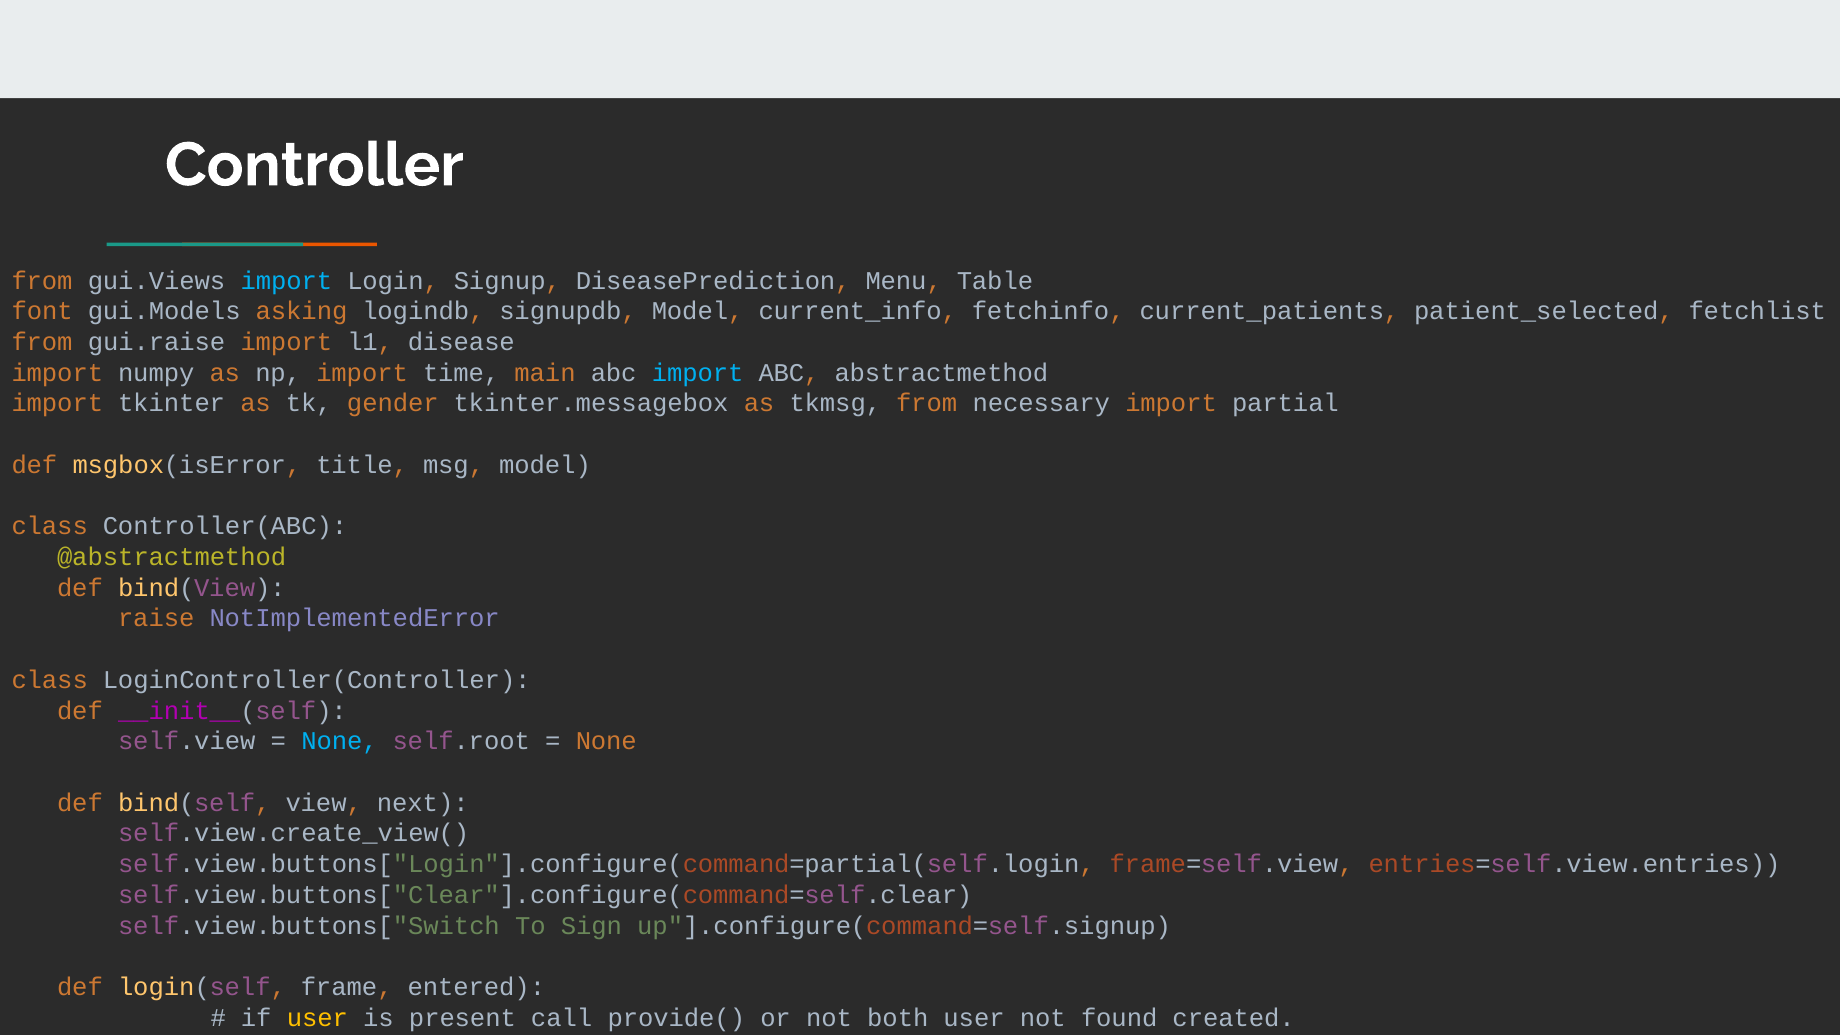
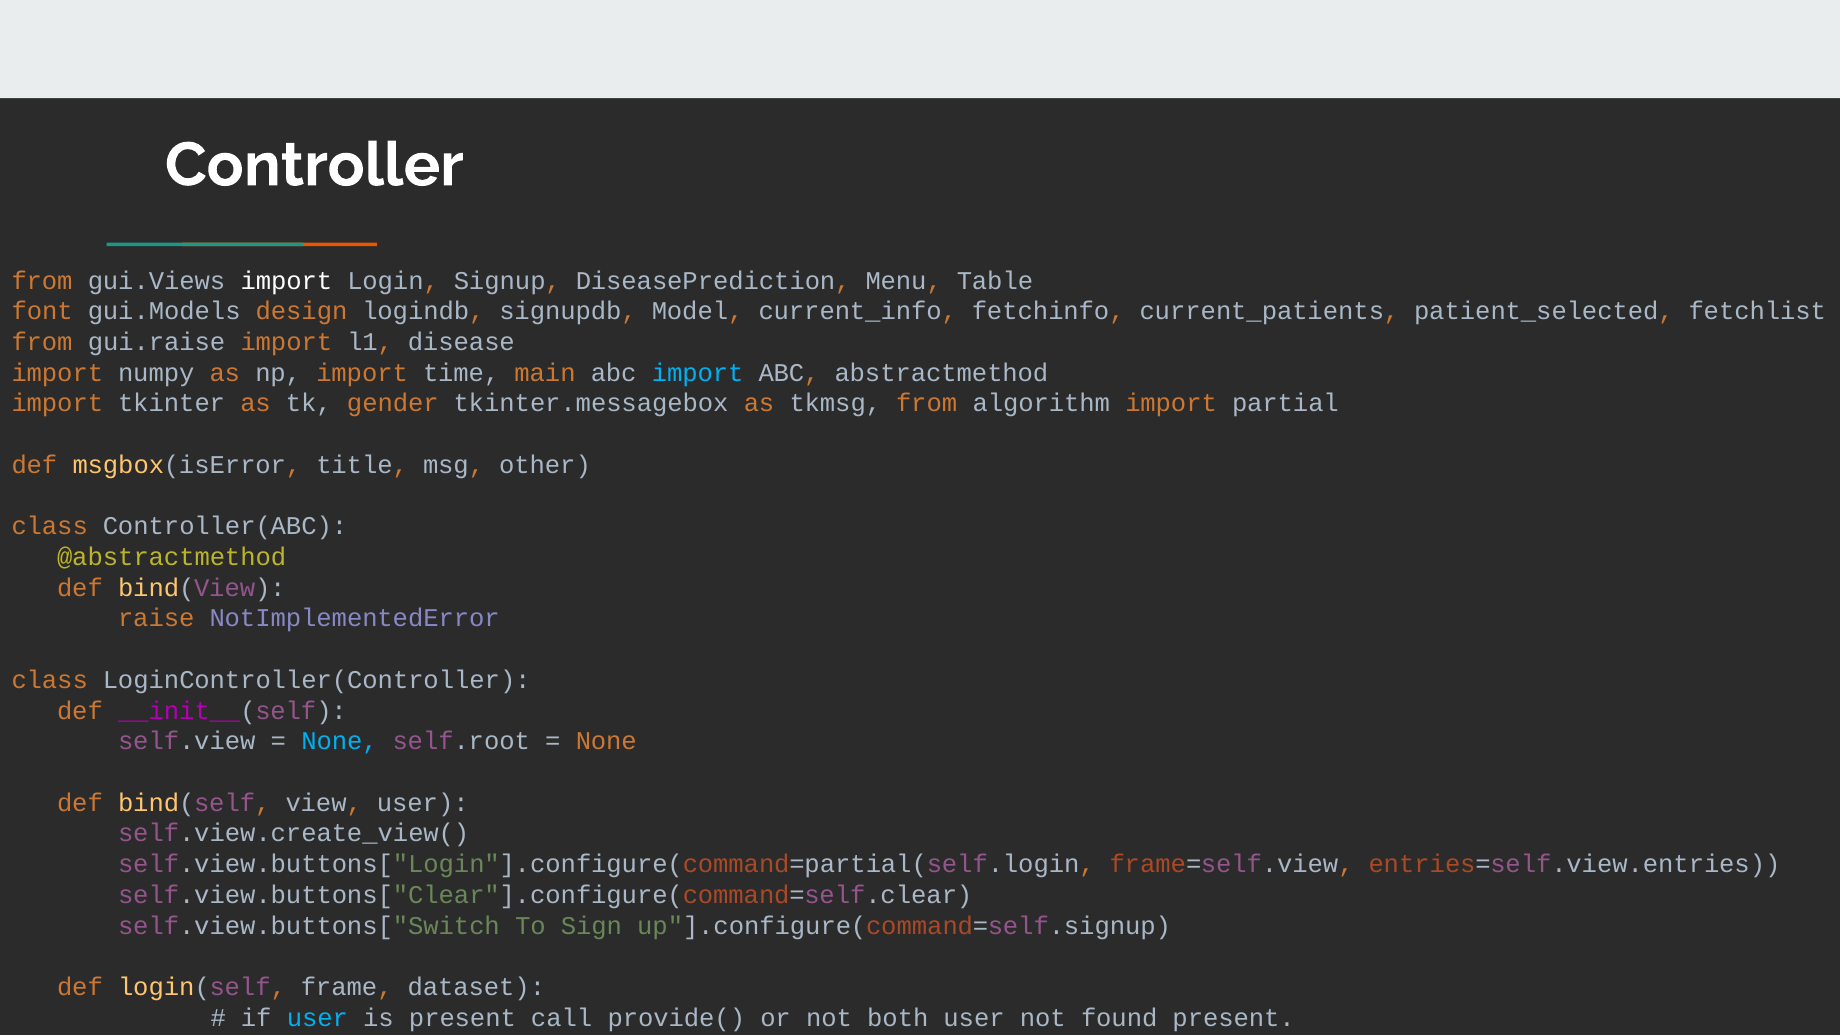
import at (286, 281) colour: light blue -> white
asking: asking -> design
necessary: necessary -> algorithm
msg model: model -> other
view next: next -> user
entered: entered -> dataset
user at (317, 1018) colour: yellow -> light blue
found created: created -> present
